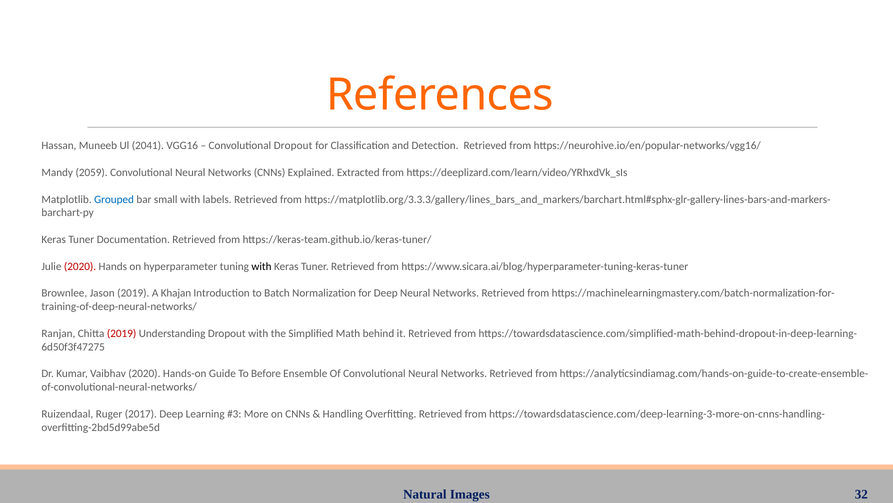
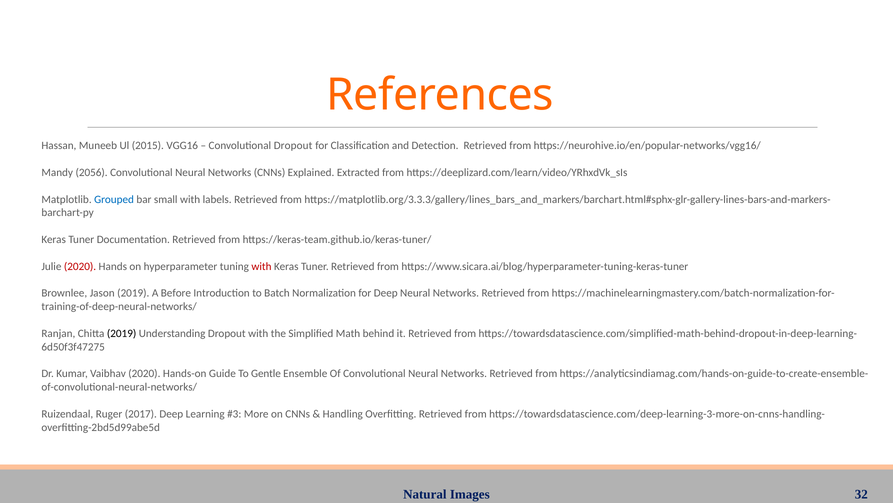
2041: 2041 -> 2015
2059: 2059 -> 2056
with at (262, 266) colour: black -> red
Khajan: Khajan -> Before
2019 at (122, 333) colour: red -> black
Before: Before -> Gentle
